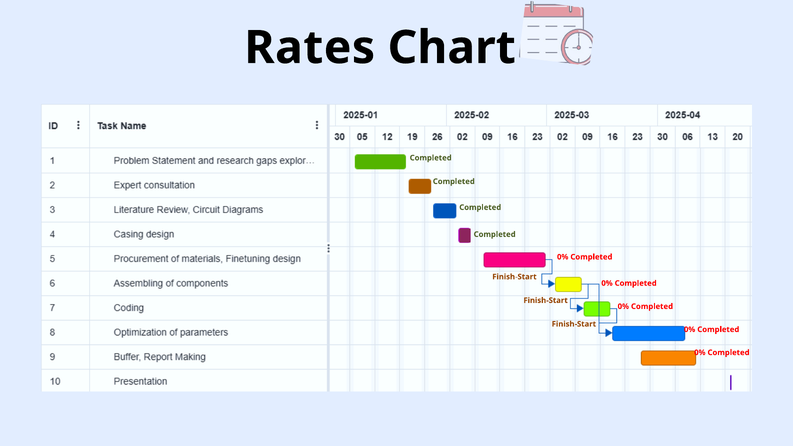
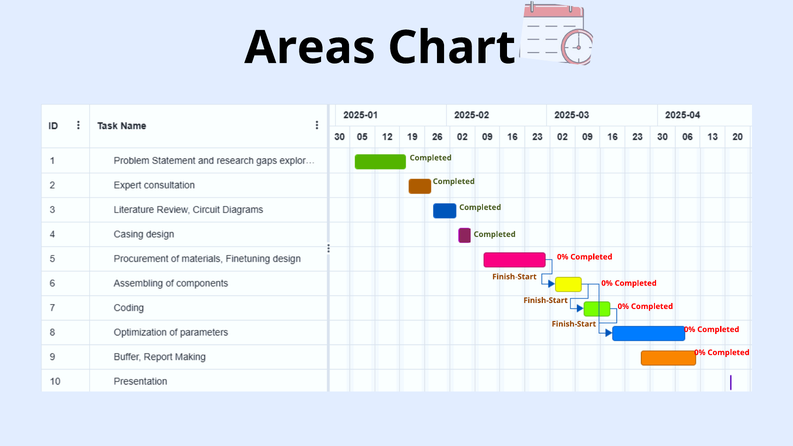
Rates: Rates -> Areas
